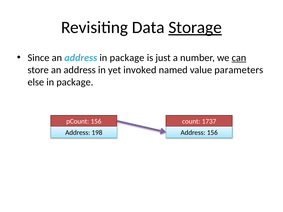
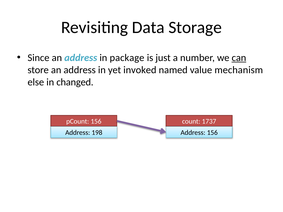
Storage underline: present -> none
parameters: parameters -> mechanism
else in package: package -> changed
